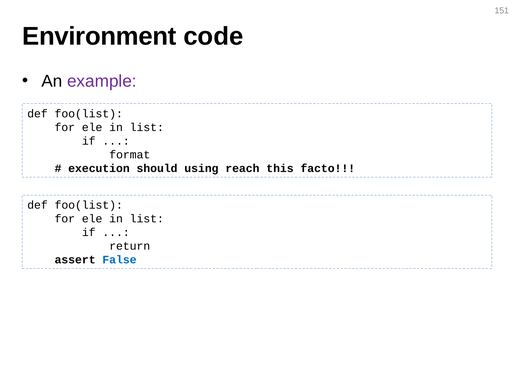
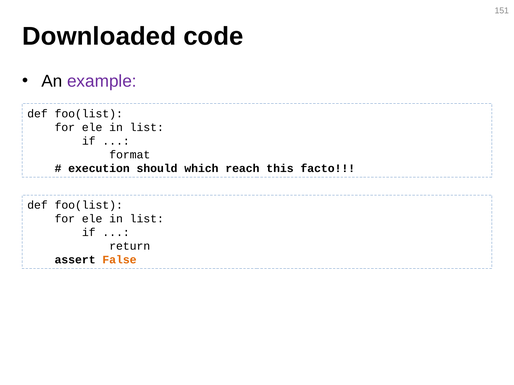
Environment: Environment -> Downloaded
using: using -> which
False colour: blue -> orange
